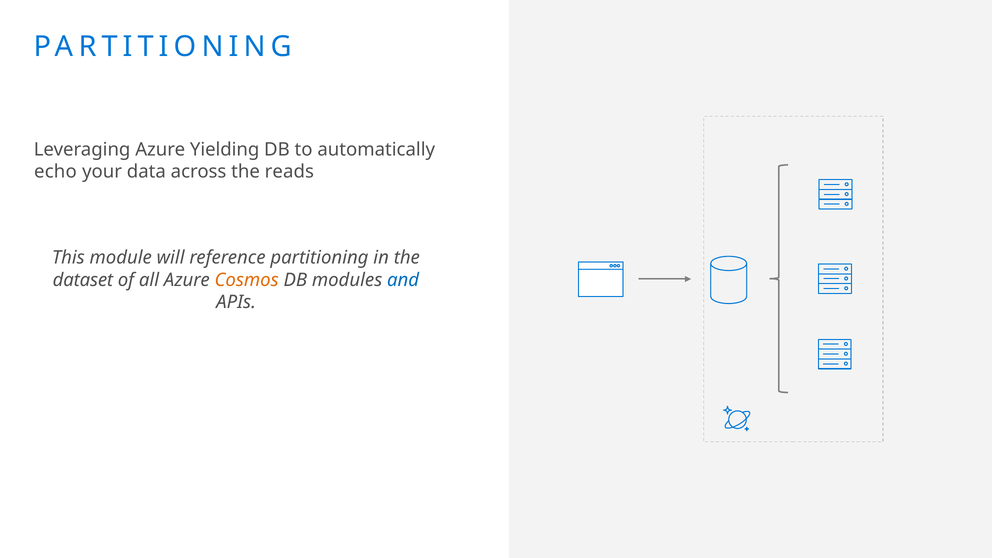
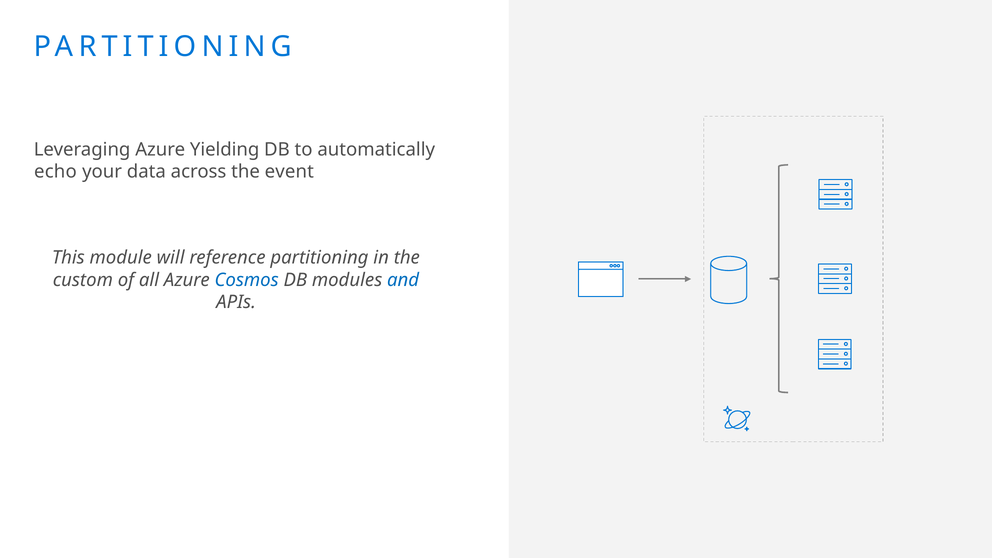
reads: reads -> event
dataset: dataset -> custom
Cosmos colour: orange -> blue
